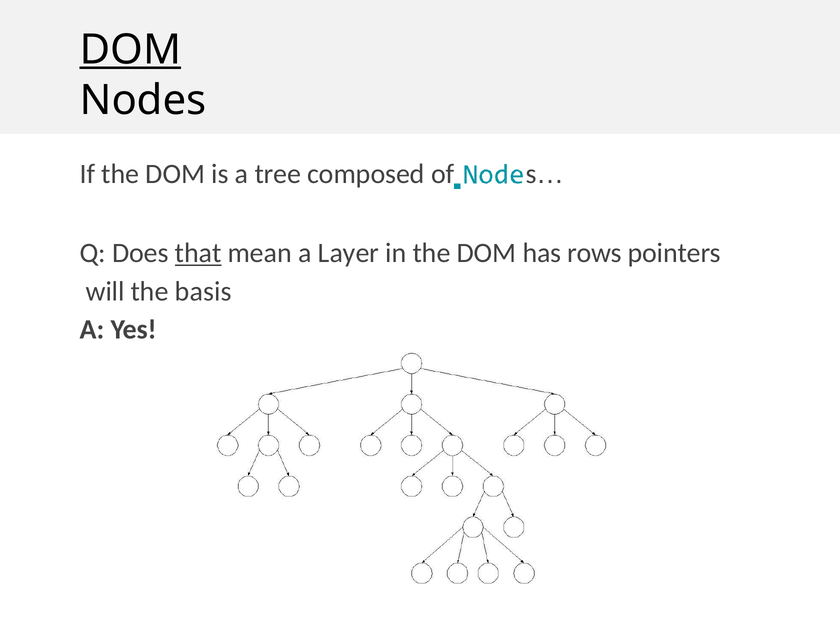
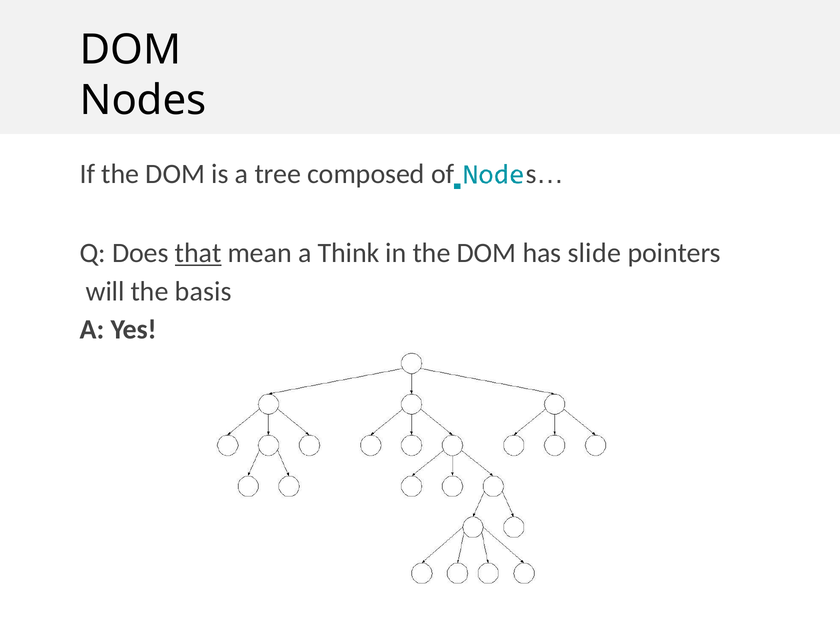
DOM at (130, 50) underline: present -> none
Layer: Layer -> Think
rows: rows -> slide
